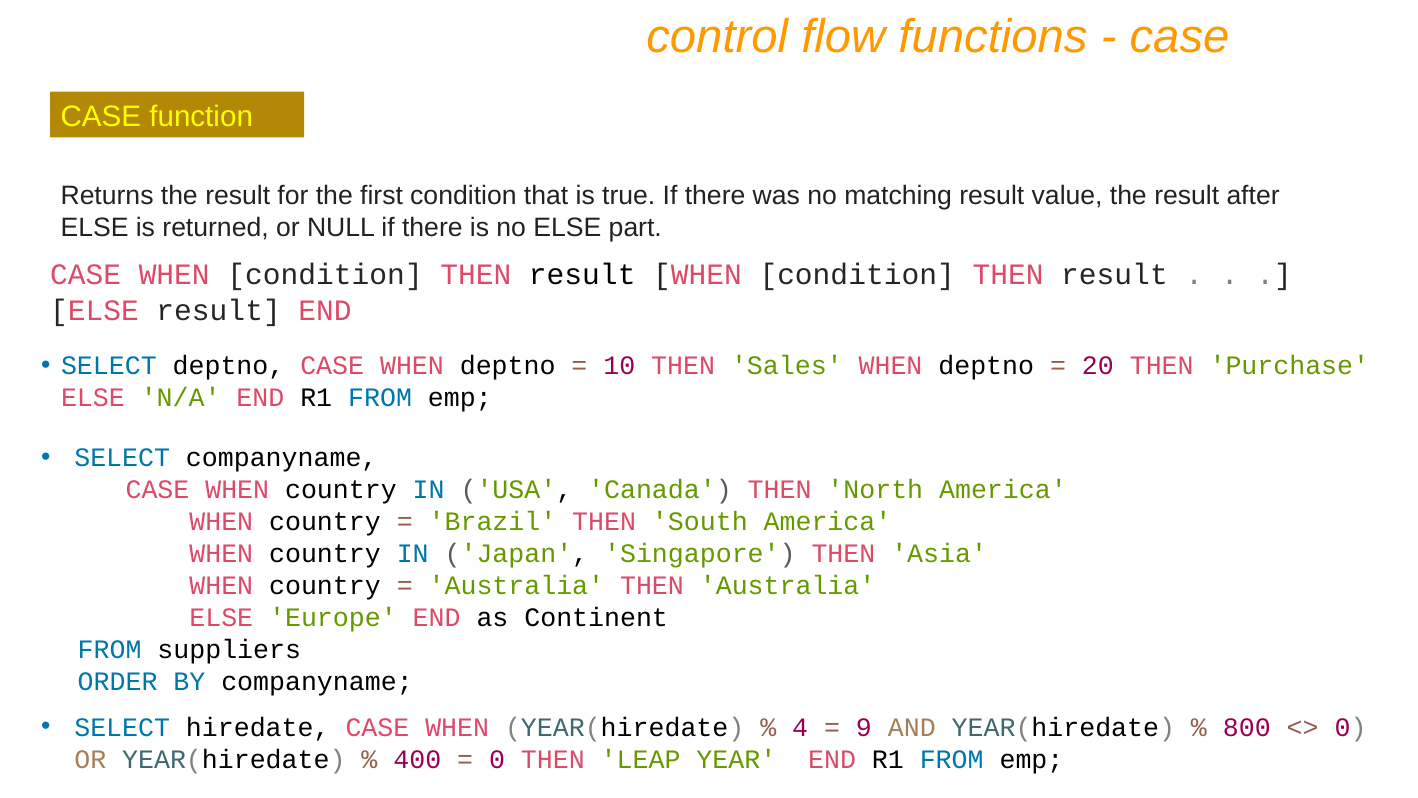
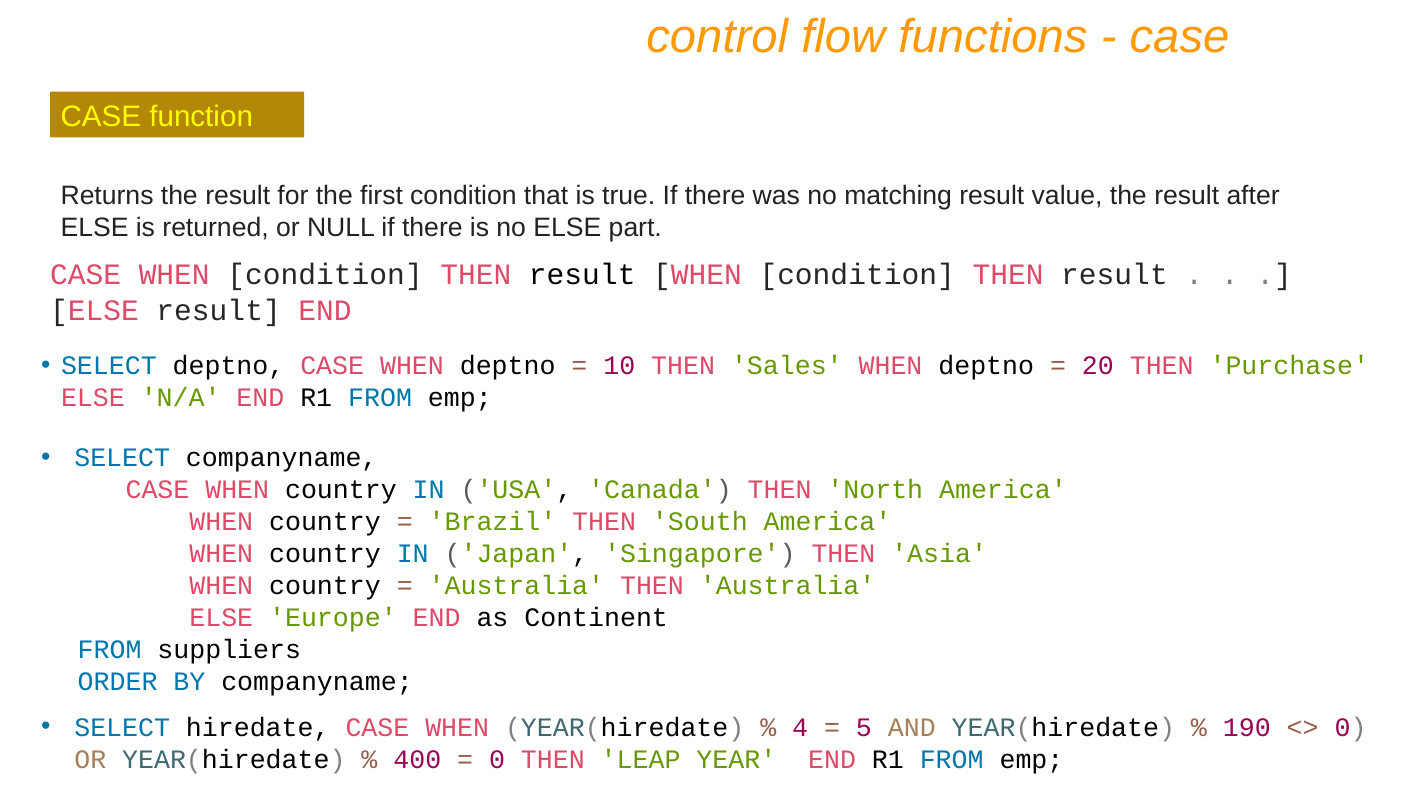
9: 9 -> 5
800: 800 -> 190
